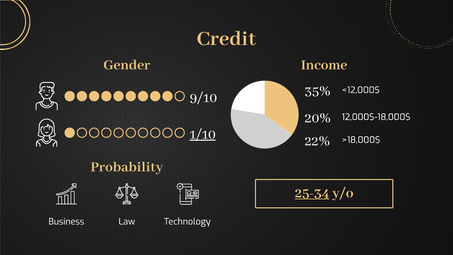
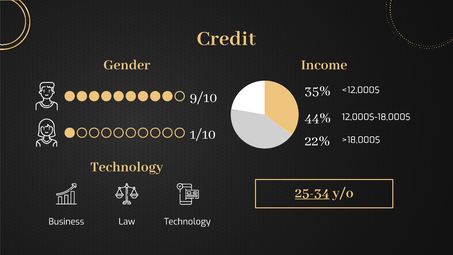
20%: 20% -> 44%
1/10 underline: present -> none
Probability at (127, 166): Probability -> Technology
